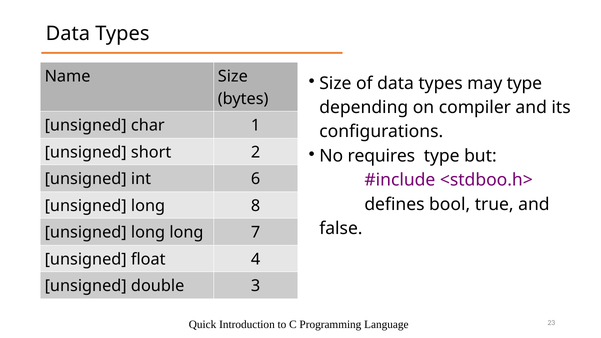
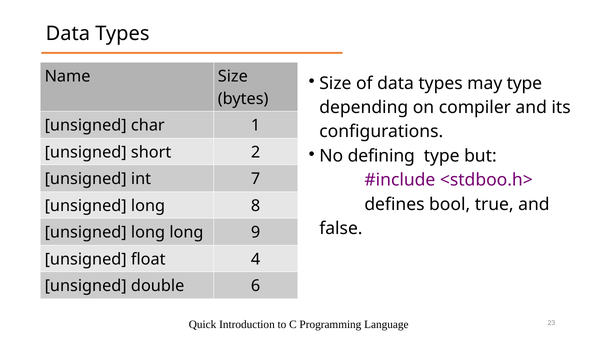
requires: requires -> defining
6: 6 -> 7
7: 7 -> 9
3: 3 -> 6
